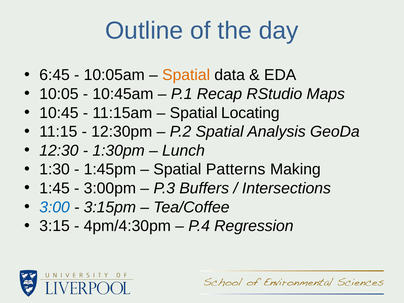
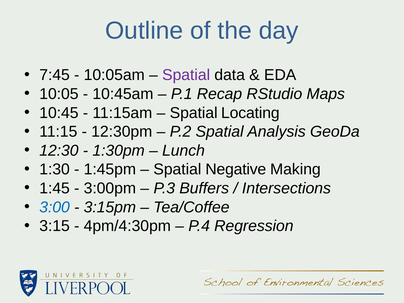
6:45: 6:45 -> 7:45
Spatial at (186, 75) colour: orange -> purple
Patterns: Patterns -> Negative
